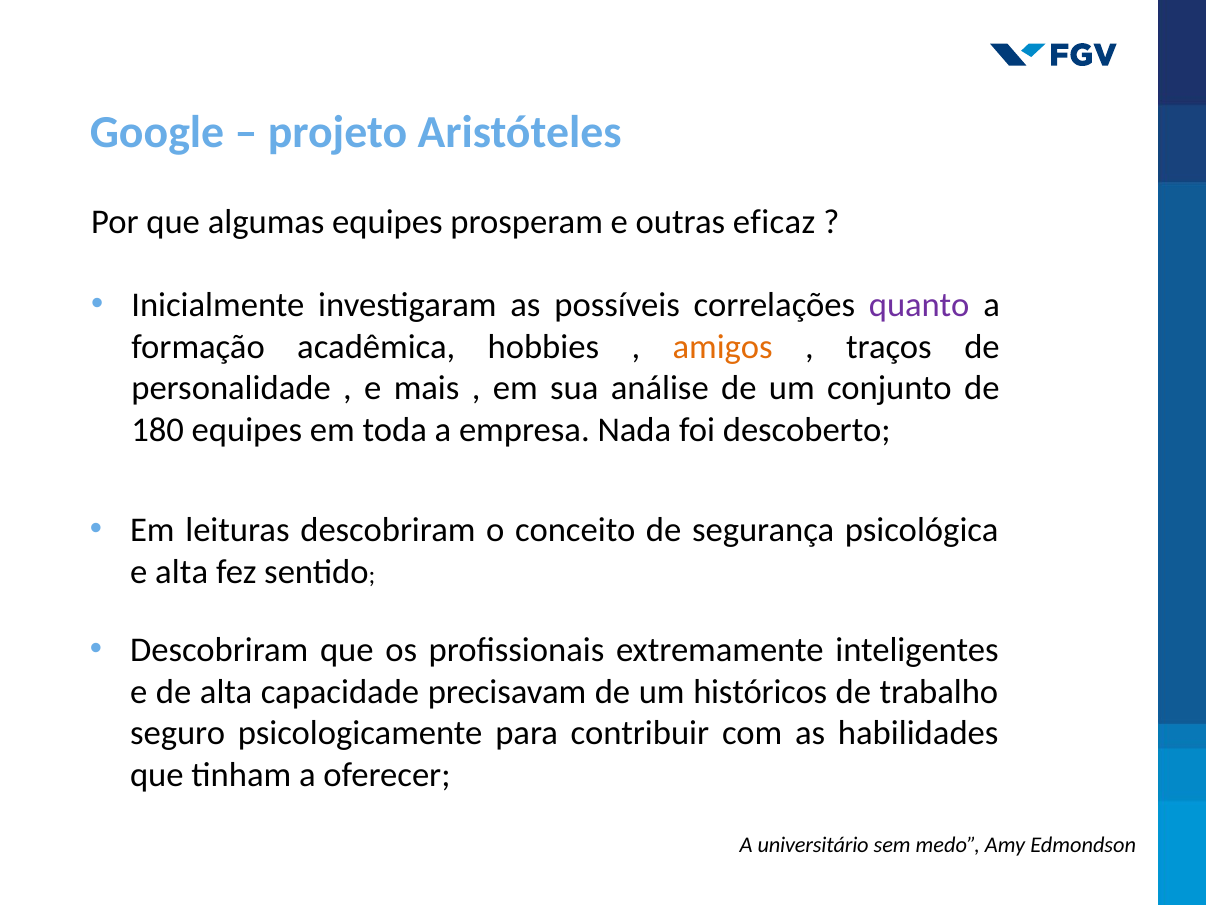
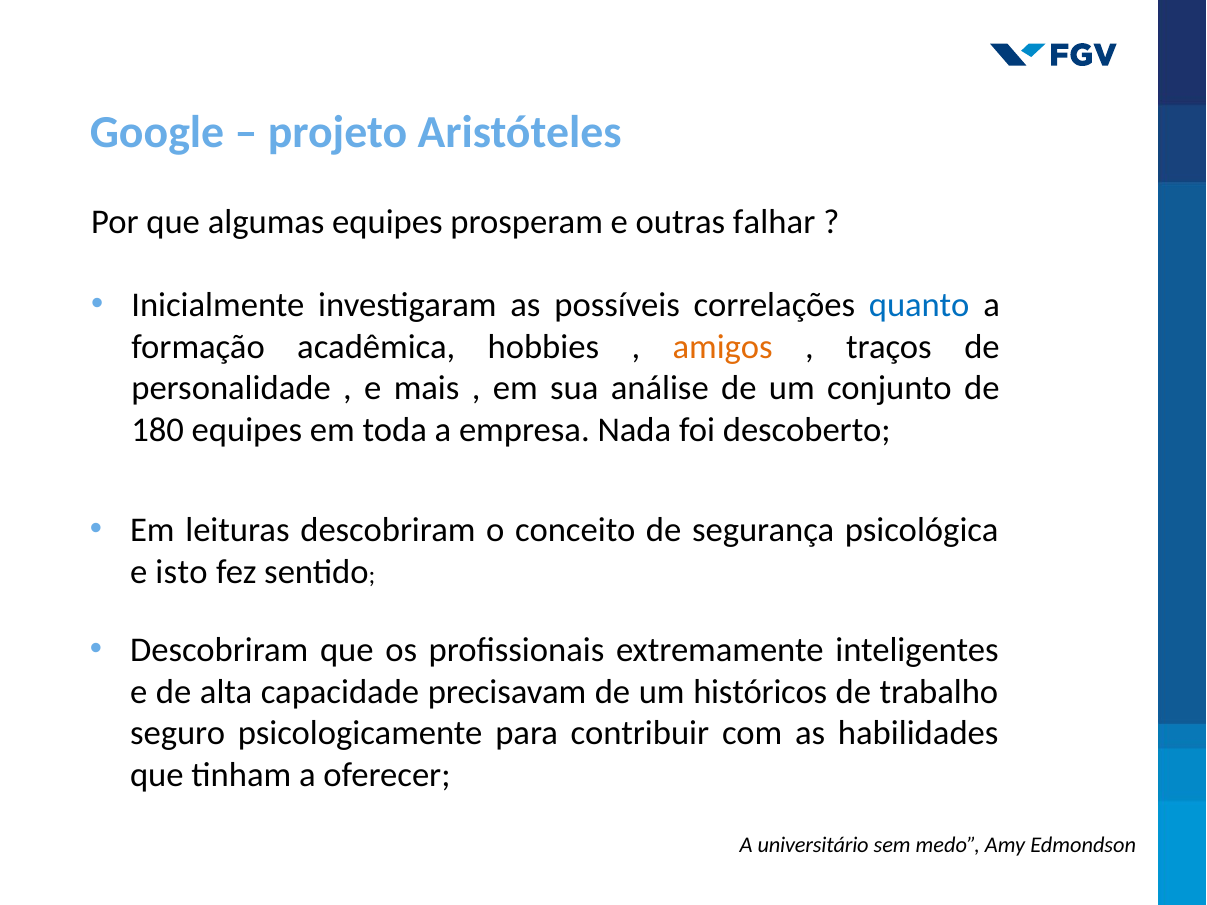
eficaz: eficaz -> falhar
quanto colour: purple -> blue
e alta: alta -> isto
